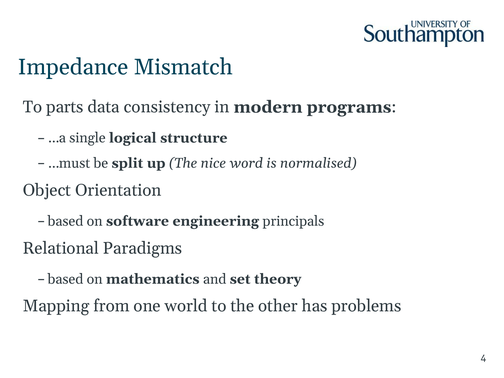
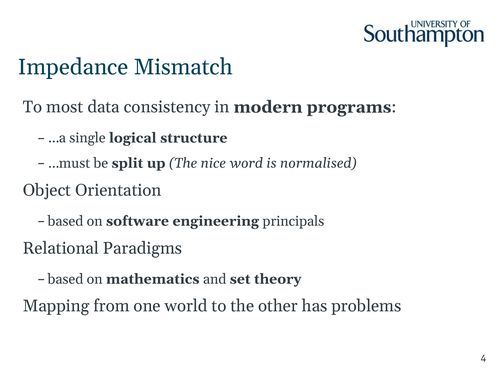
parts: parts -> most
